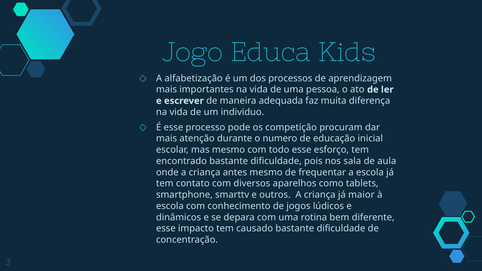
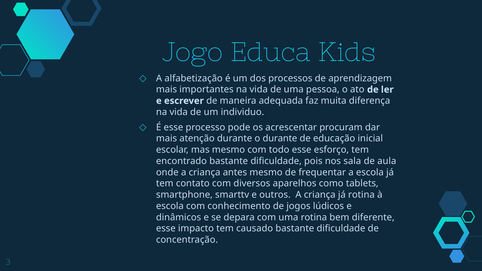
competição: competição -> acrescentar
o numero: numero -> durante
já maior: maior -> rotina
